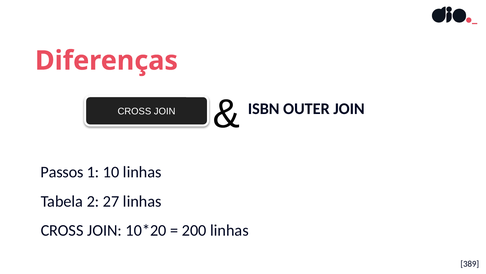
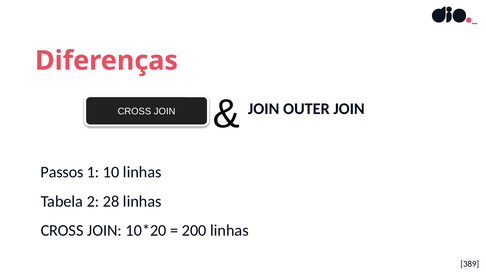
ISBN at (264, 109): ISBN -> JOIN
27: 27 -> 28
